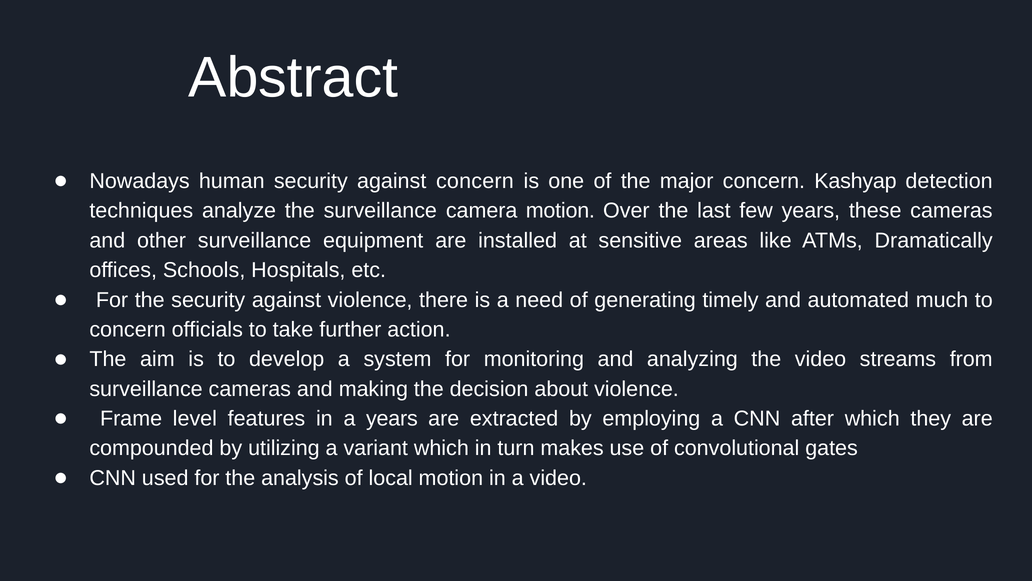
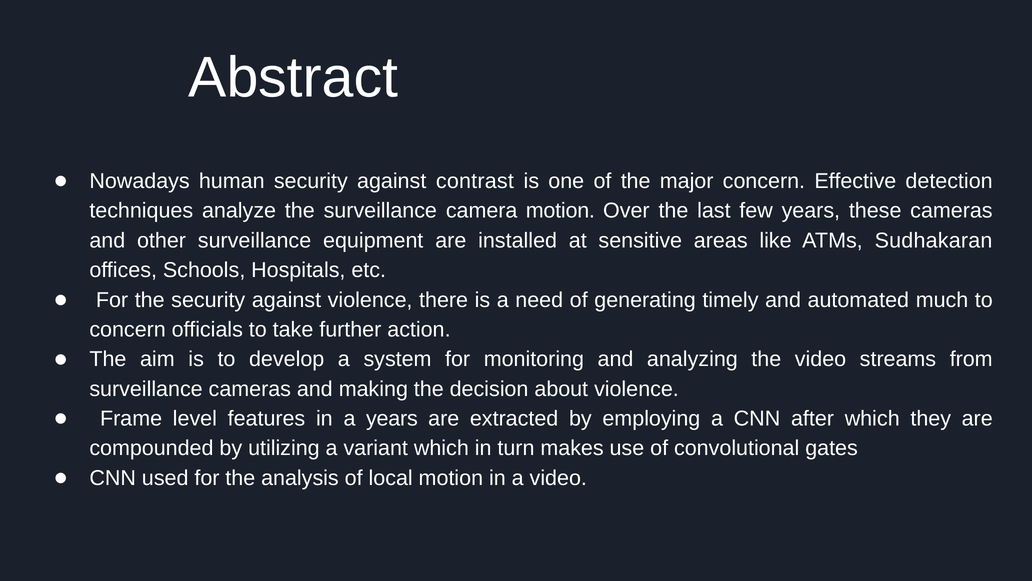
against concern: concern -> contrast
Kashyap: Kashyap -> Effective
Dramatically: Dramatically -> Sudhakaran
